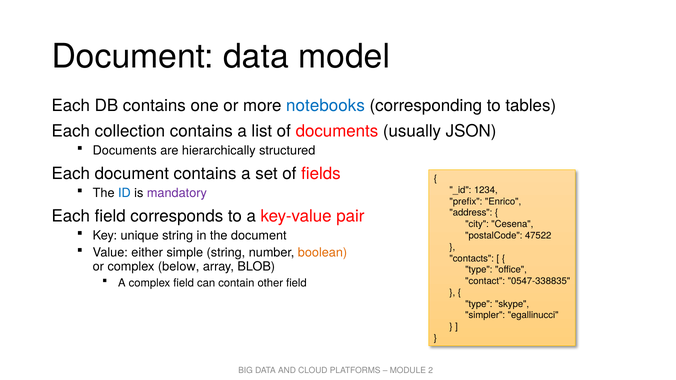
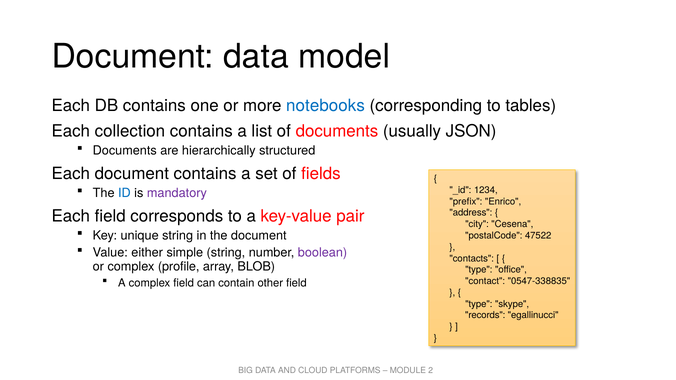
boolean colour: orange -> purple
below: below -> profile
simpler: simpler -> records
